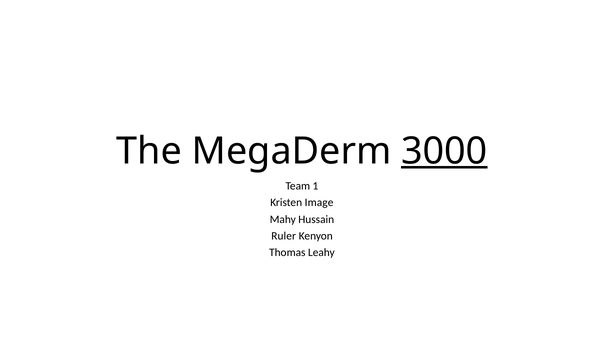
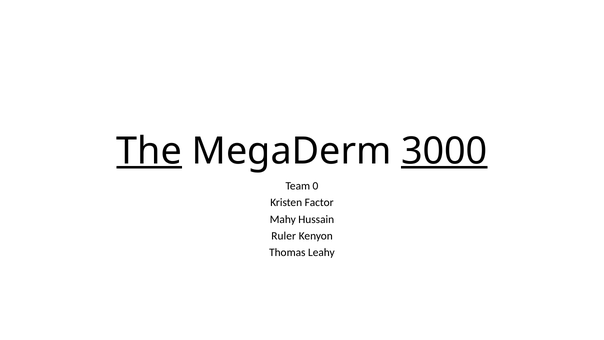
The underline: none -> present
1: 1 -> 0
Image: Image -> Factor
